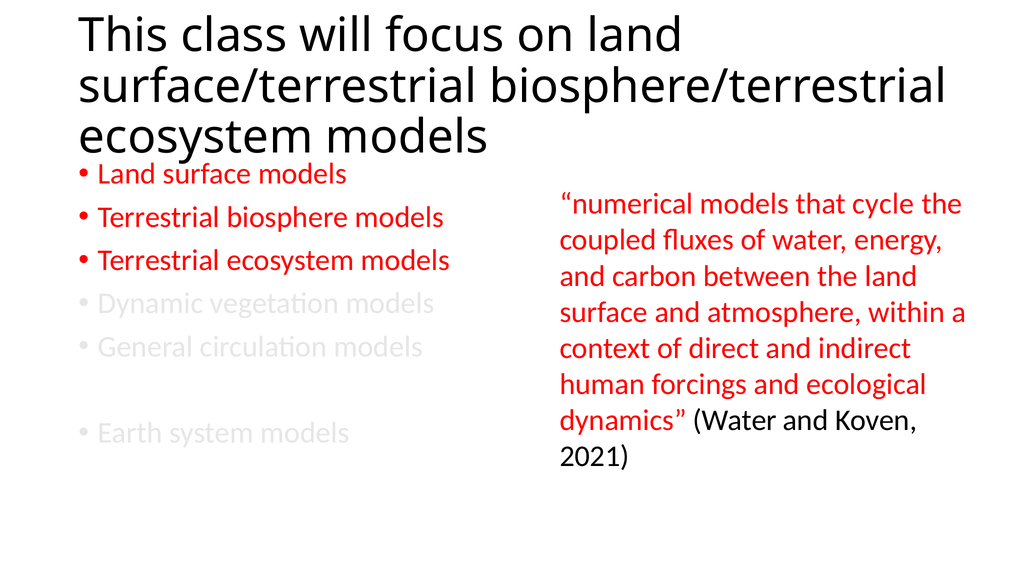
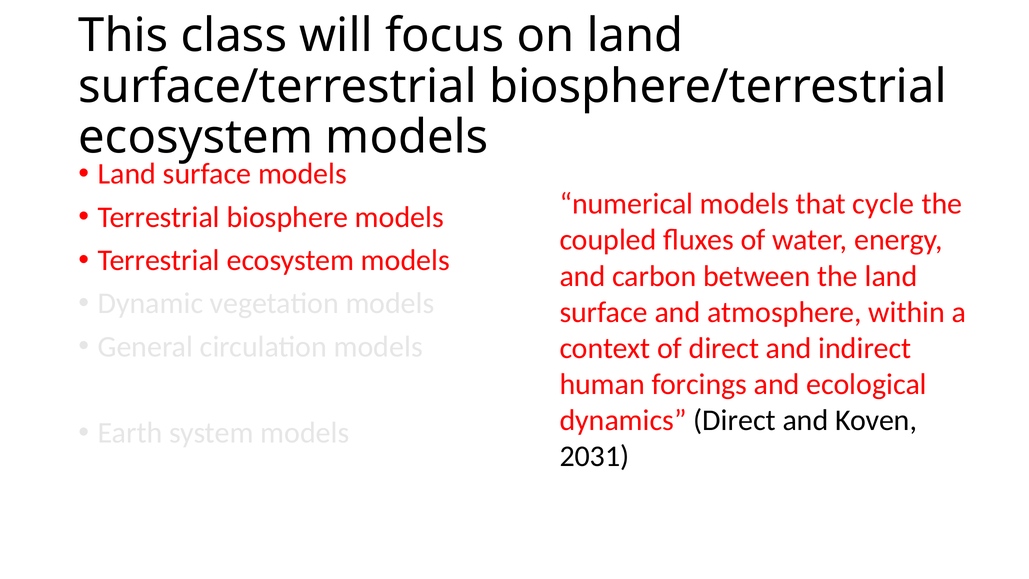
dynamics Water: Water -> Direct
2021: 2021 -> 2031
